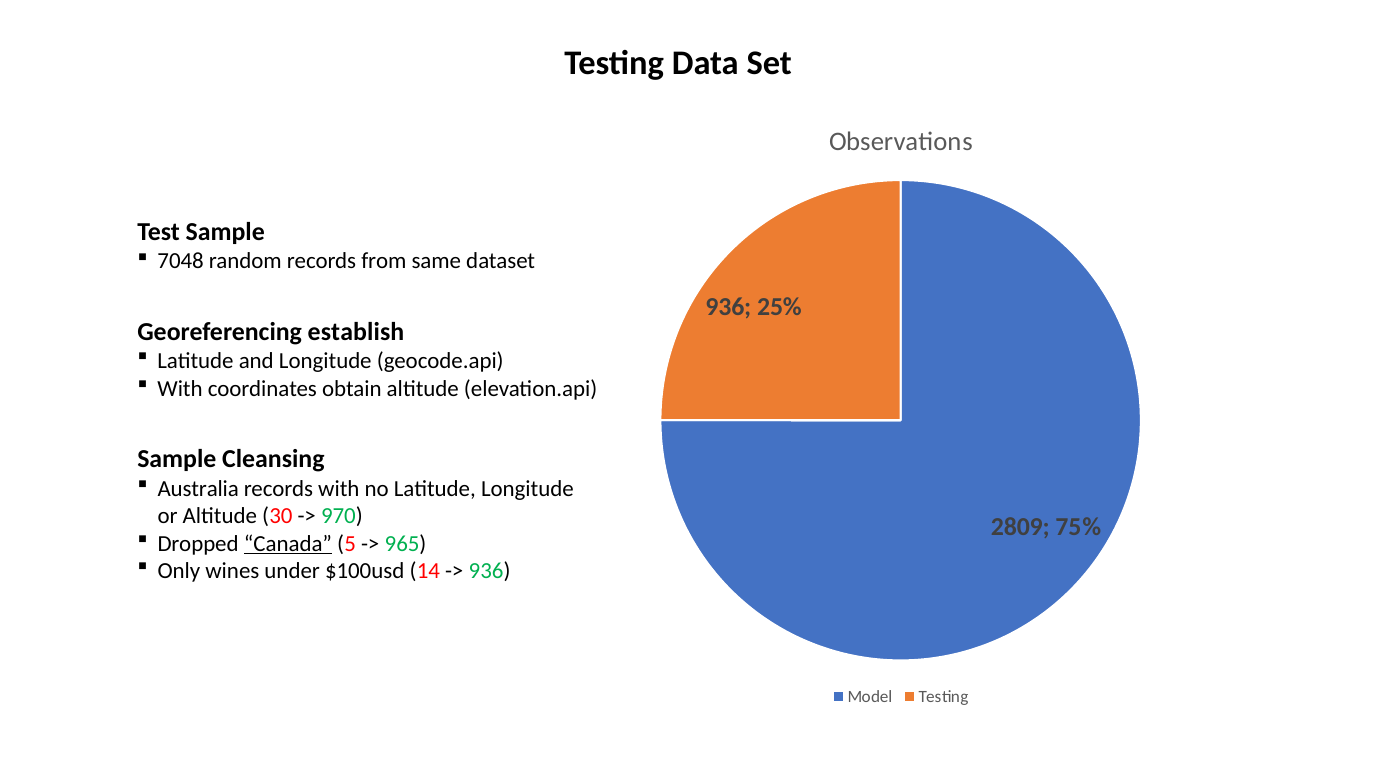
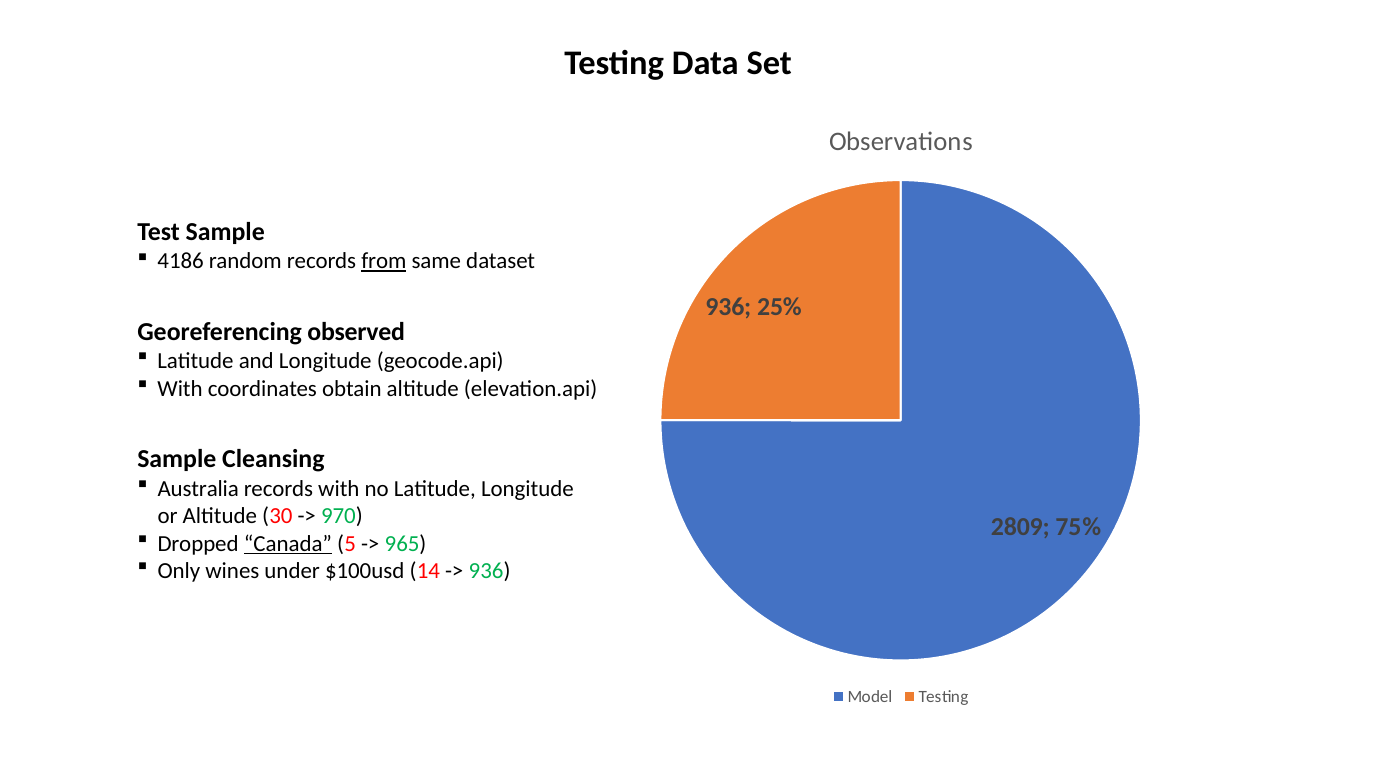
7048: 7048 -> 4186
from underline: none -> present
establish: establish -> observed
